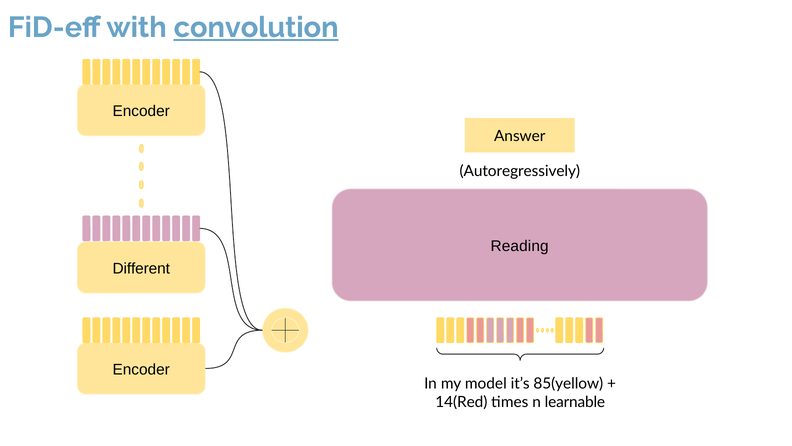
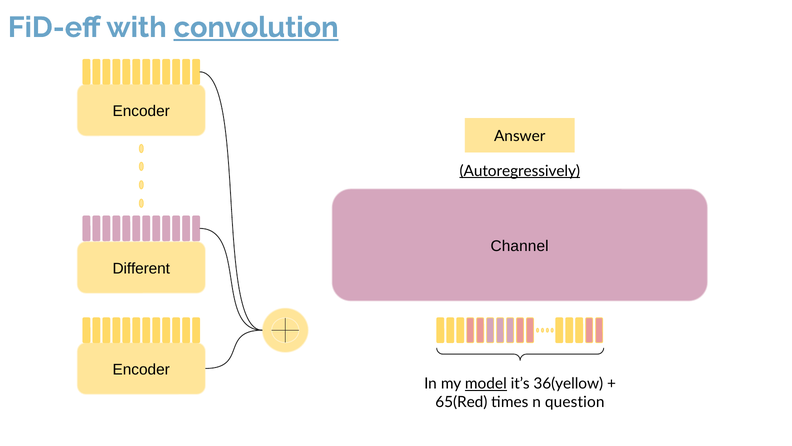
Autoregressively underline: none -> present
Reading: Reading -> Channel
model underline: none -> present
85(yellow: 85(yellow -> 36(yellow
14(Red: 14(Red -> 65(Red
learnable: learnable -> question
